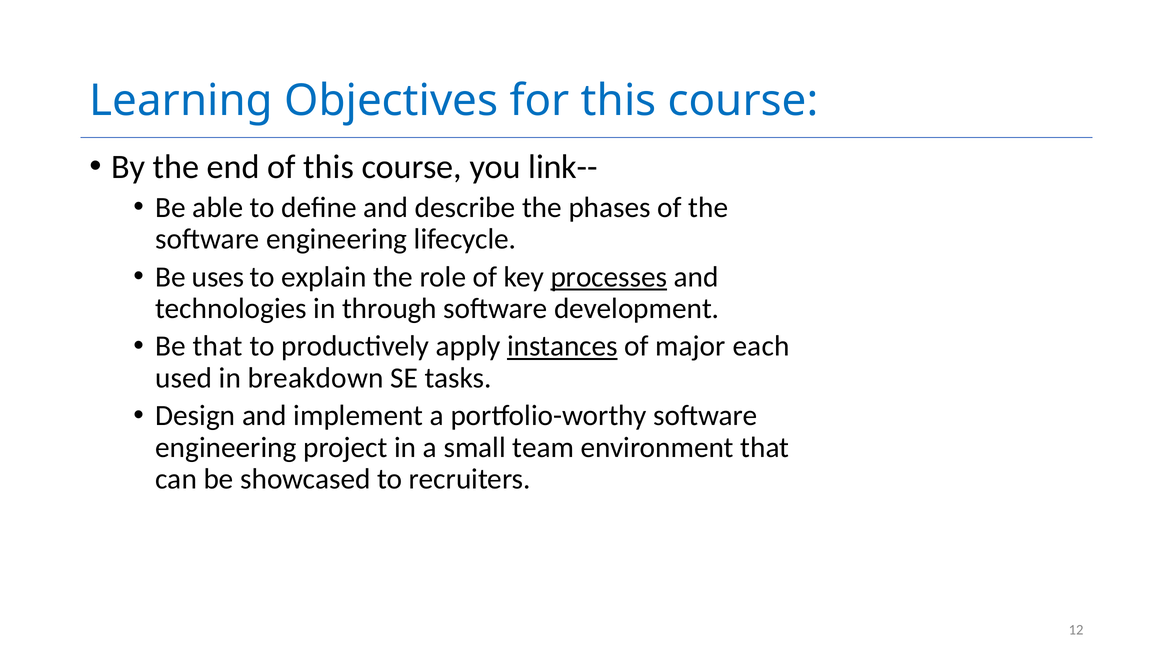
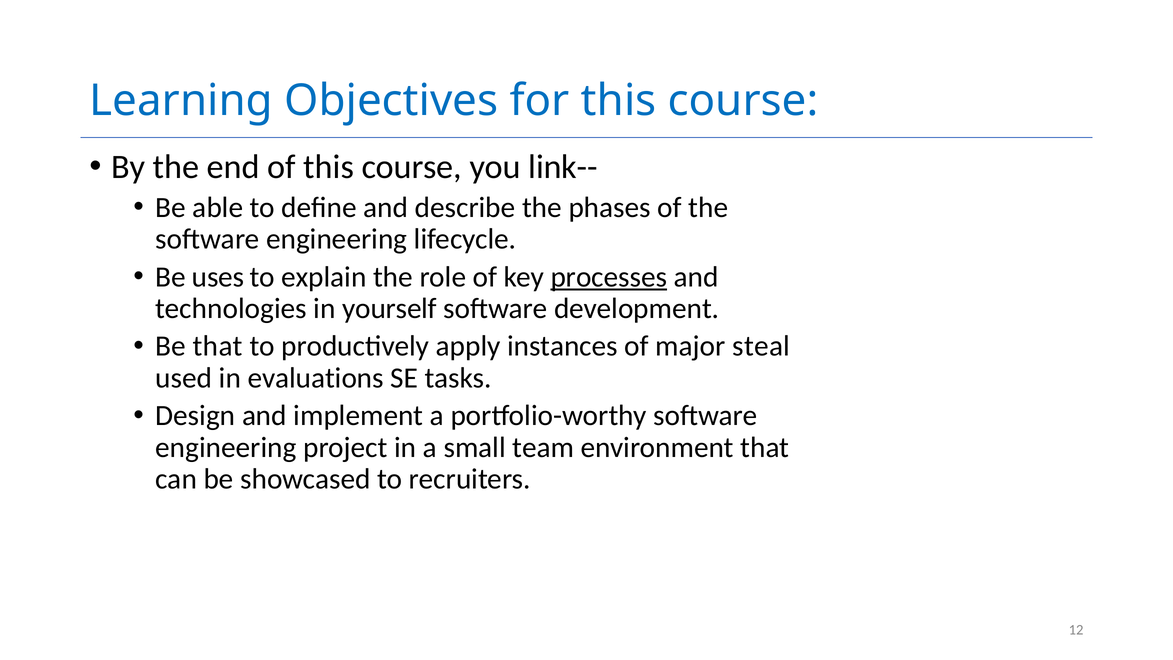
through: through -> yourself
instances underline: present -> none
each: each -> steal
breakdown: breakdown -> evaluations
